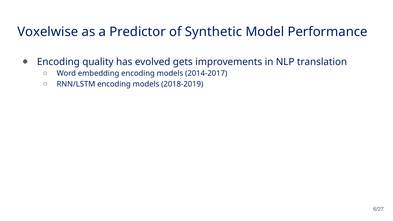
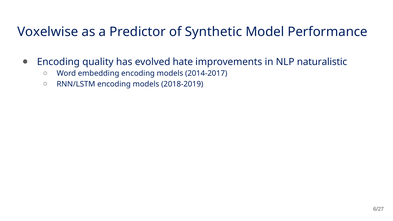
gets: gets -> hate
translation: translation -> naturalistic
